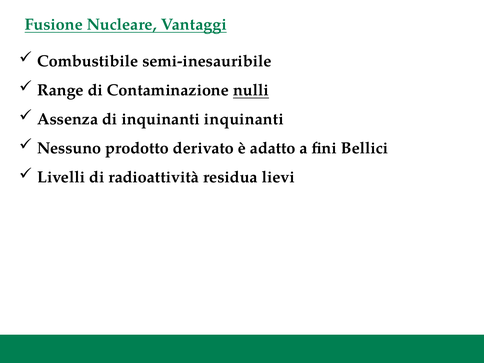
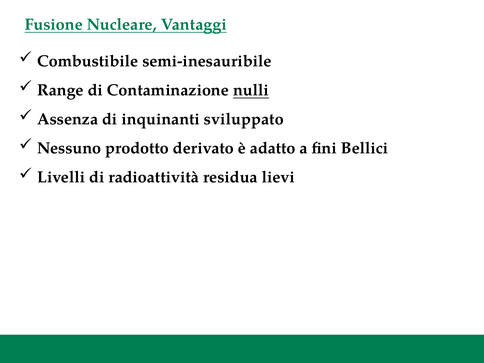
inquinanti inquinanti: inquinanti -> sviluppato
